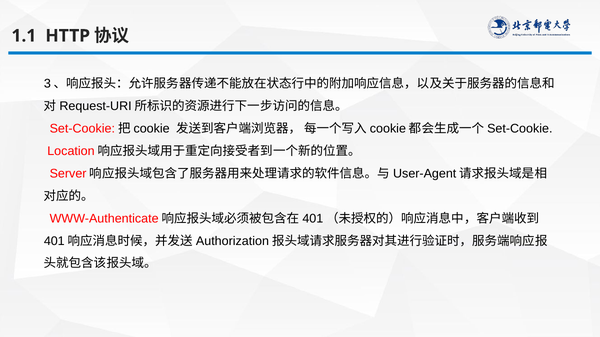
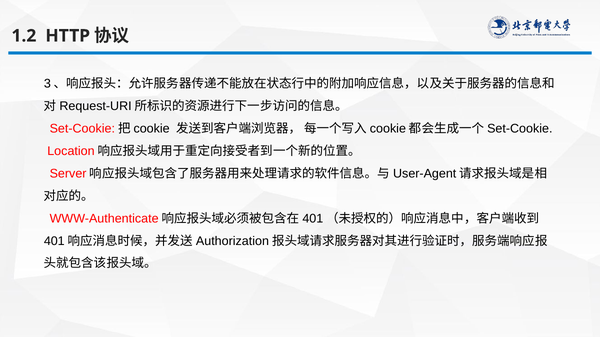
1.1: 1.1 -> 1.2
